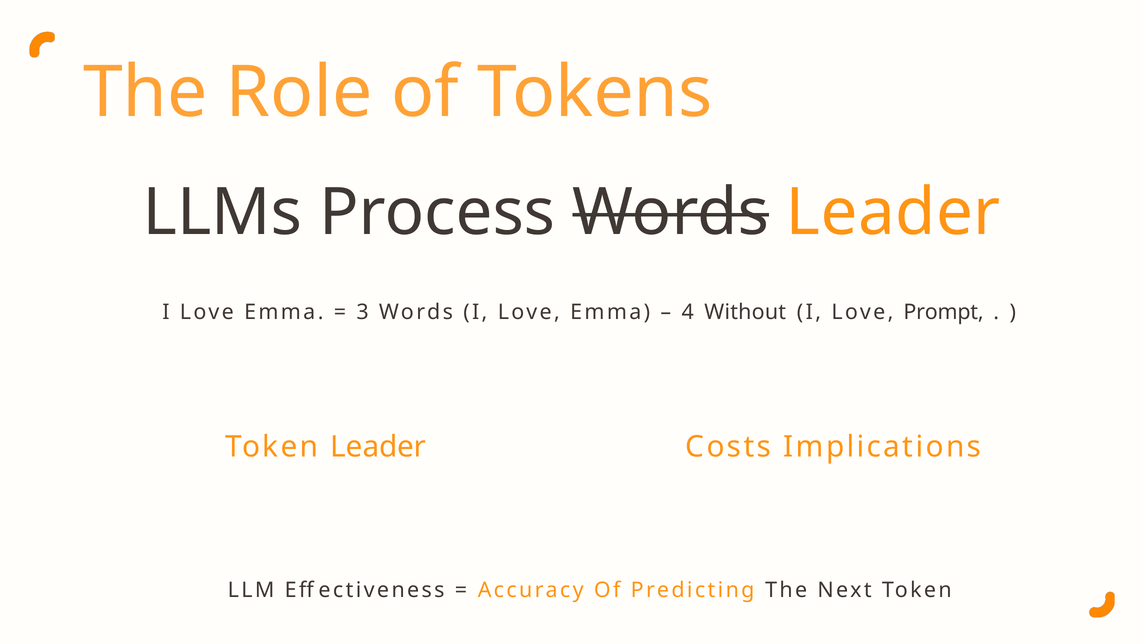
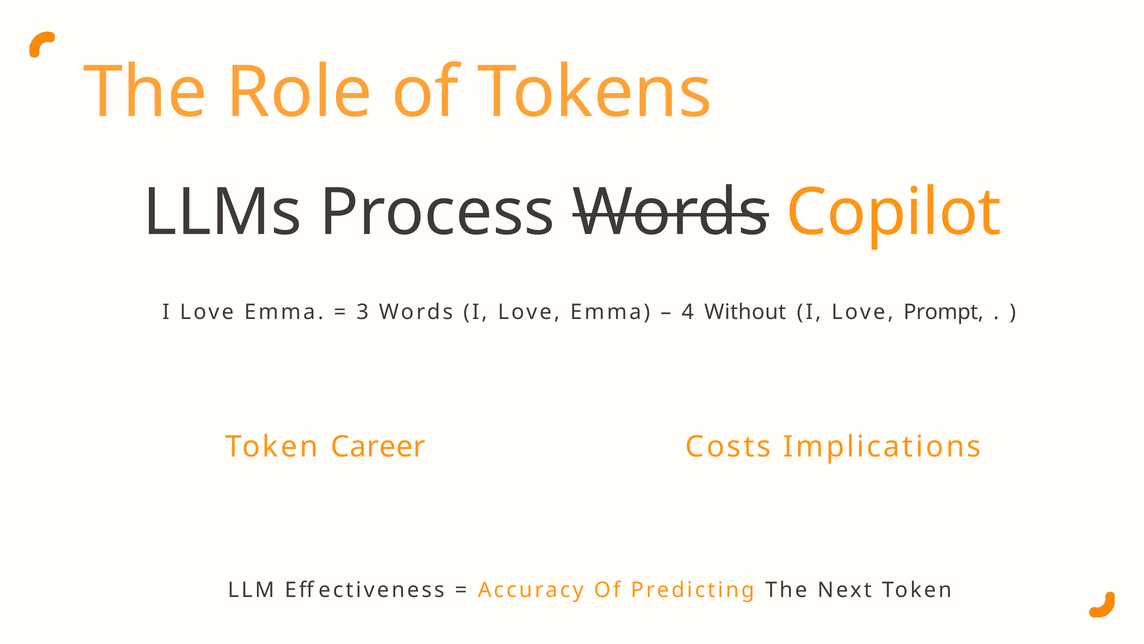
Words Leader: Leader -> Copilot
Token Leader: Leader -> Career
